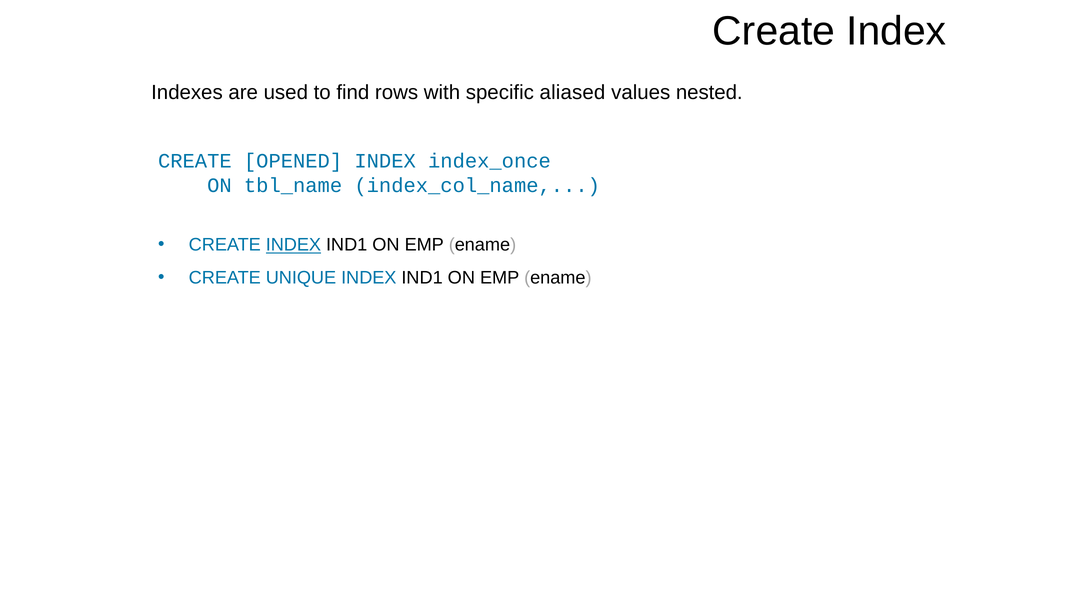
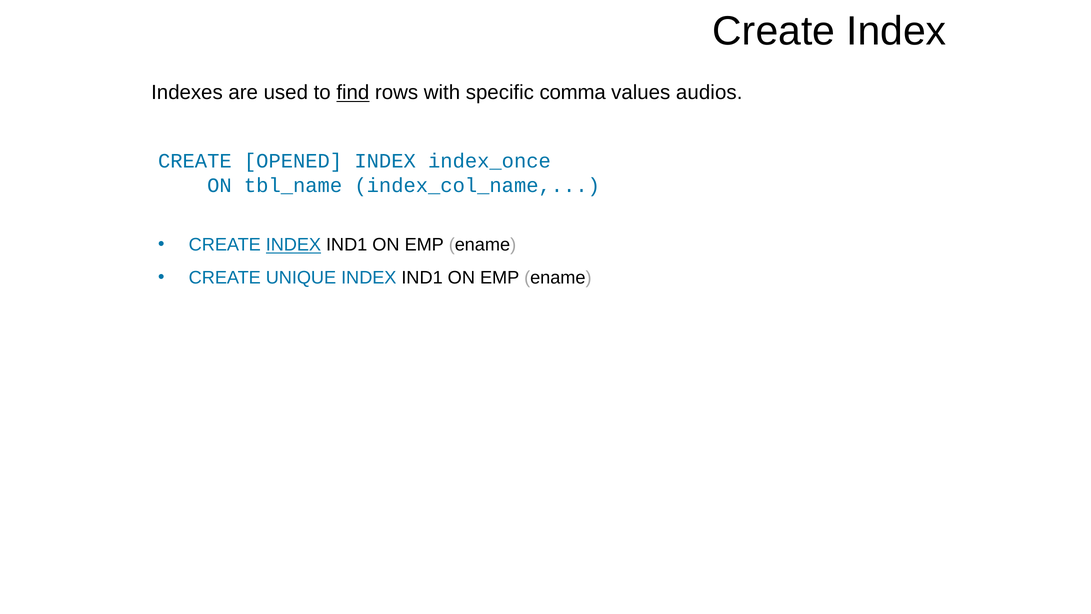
find underline: none -> present
aliased: aliased -> comma
nested: nested -> audios
